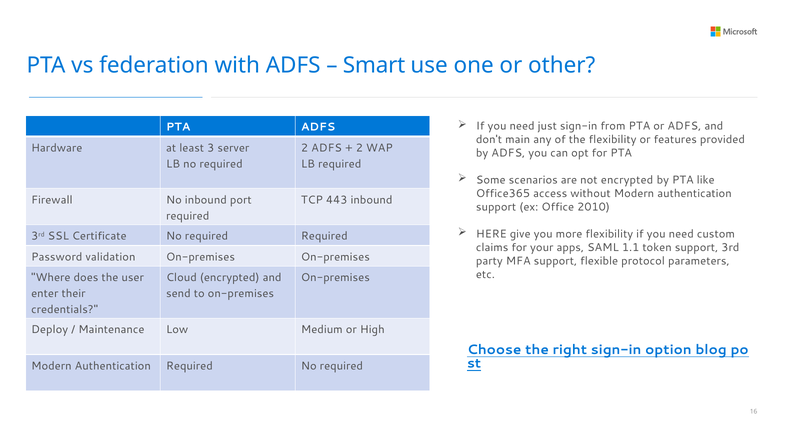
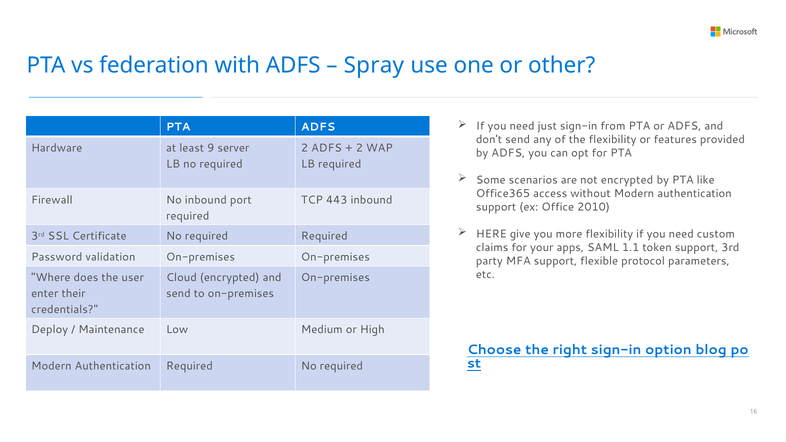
Smart: Smart -> Spray
don't main: main -> send
3: 3 -> 9
